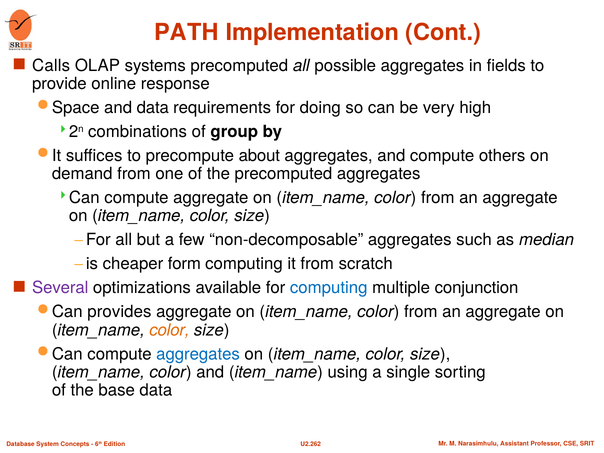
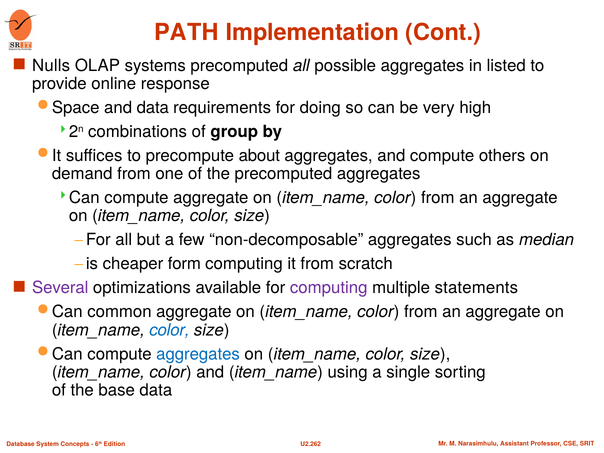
Calls: Calls -> Nulls
fields: fields -> listed
computing at (329, 288) colour: blue -> purple
conjunction: conjunction -> statements
provides: provides -> common
color at (169, 330) colour: orange -> blue
